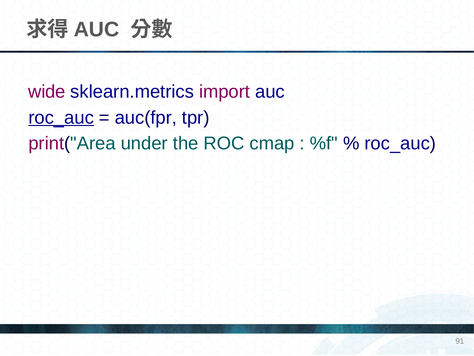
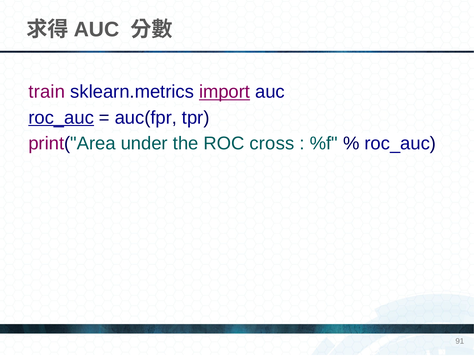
wide: wide -> train
import underline: none -> present
cmap: cmap -> cross
